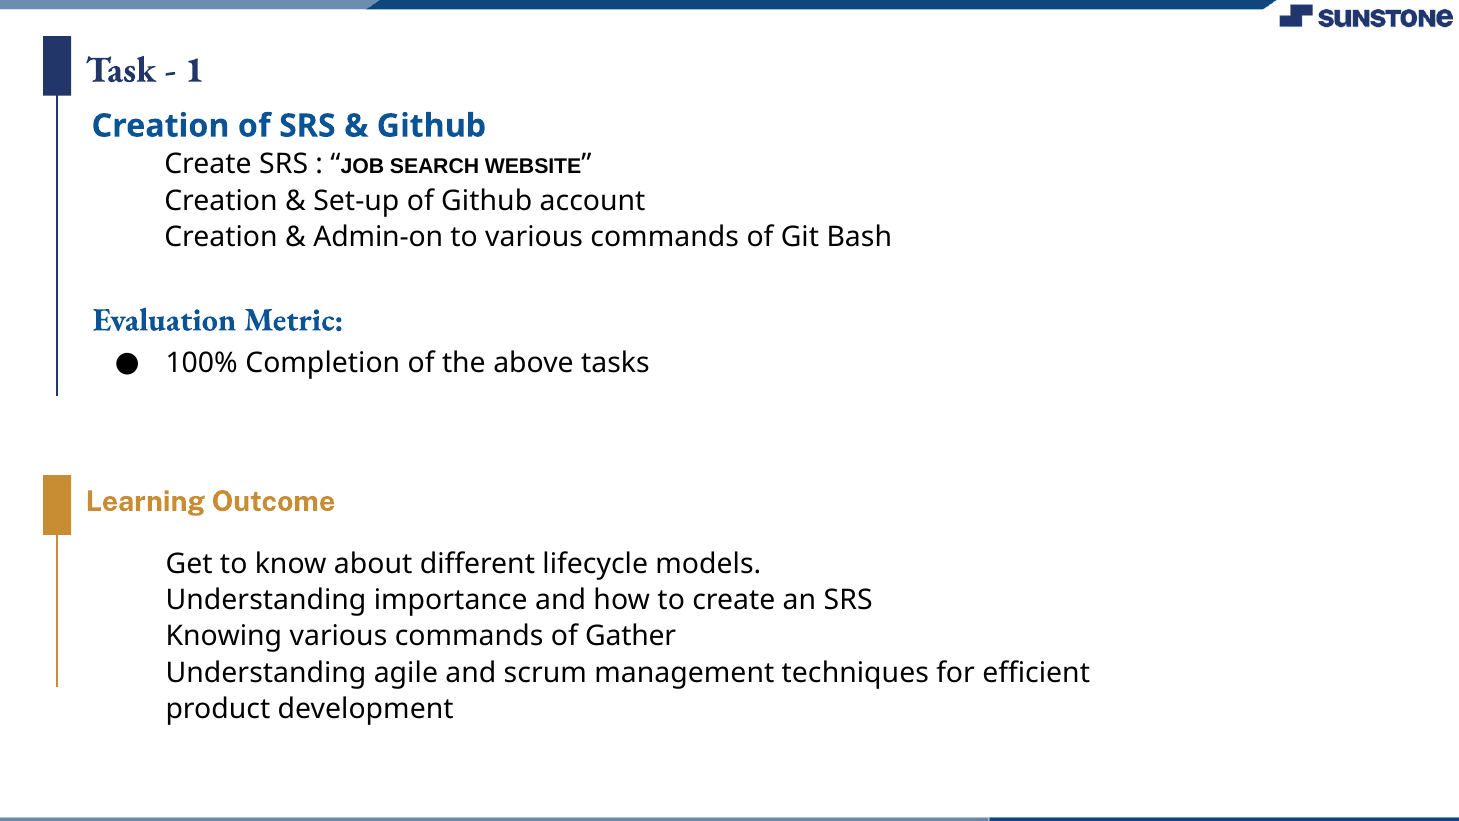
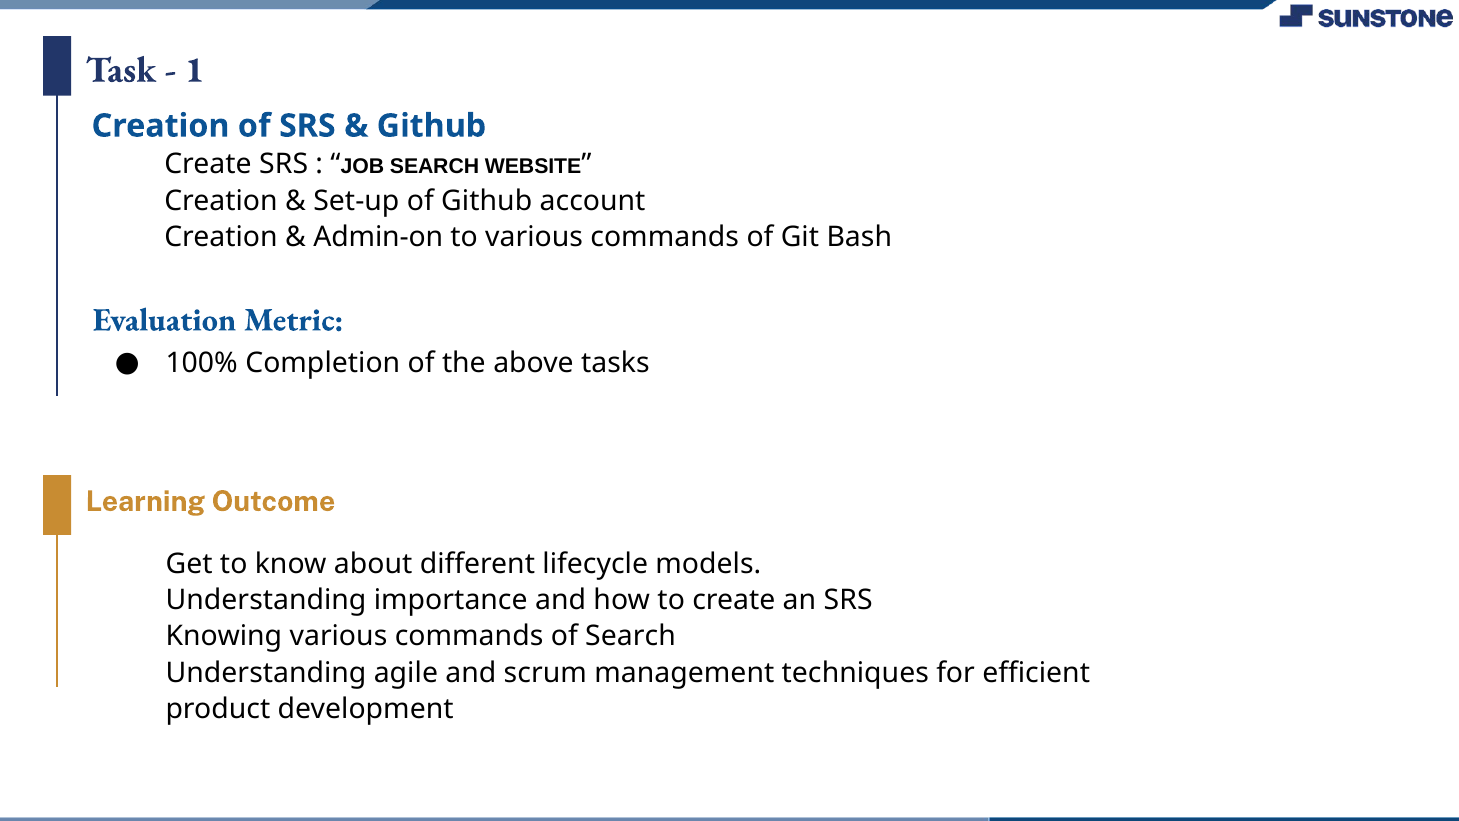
of Gather: Gather -> Search
